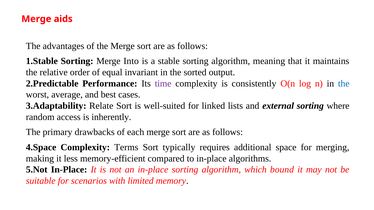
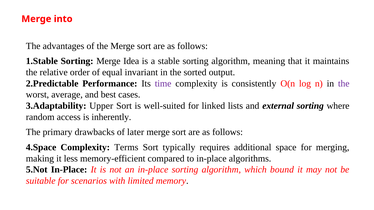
aids: aids -> into
Into: Into -> Idea
the at (344, 84) colour: blue -> purple
Relate: Relate -> Upper
each: each -> later
